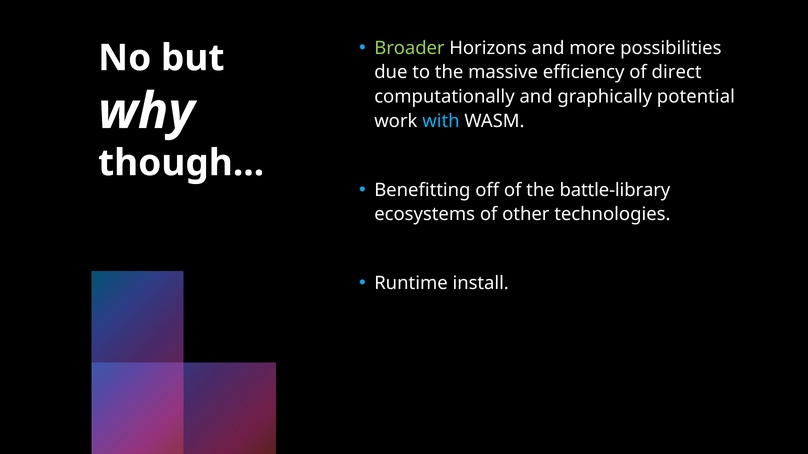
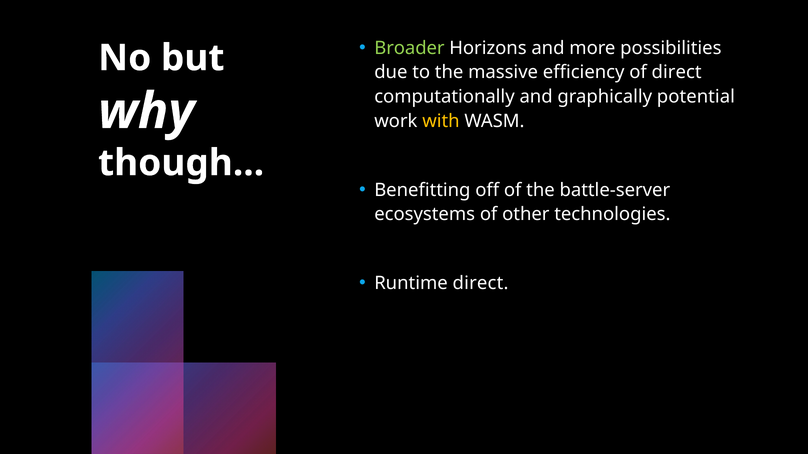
with colour: light blue -> yellow
battle-library: battle-library -> battle-server
Runtime install: install -> direct
